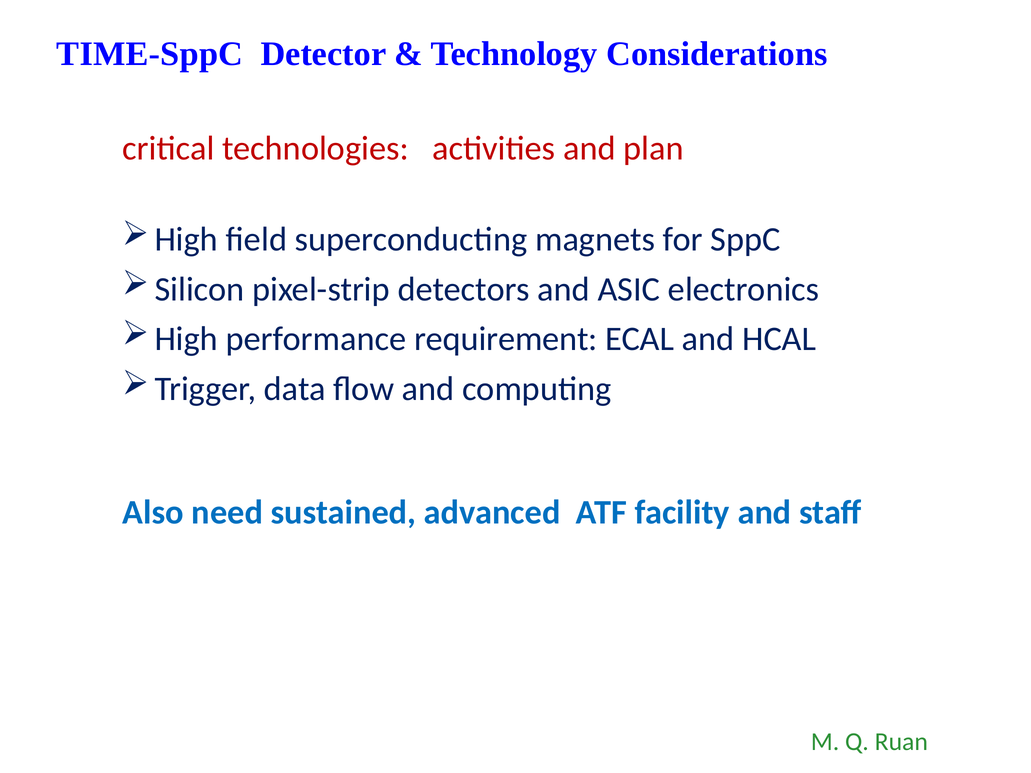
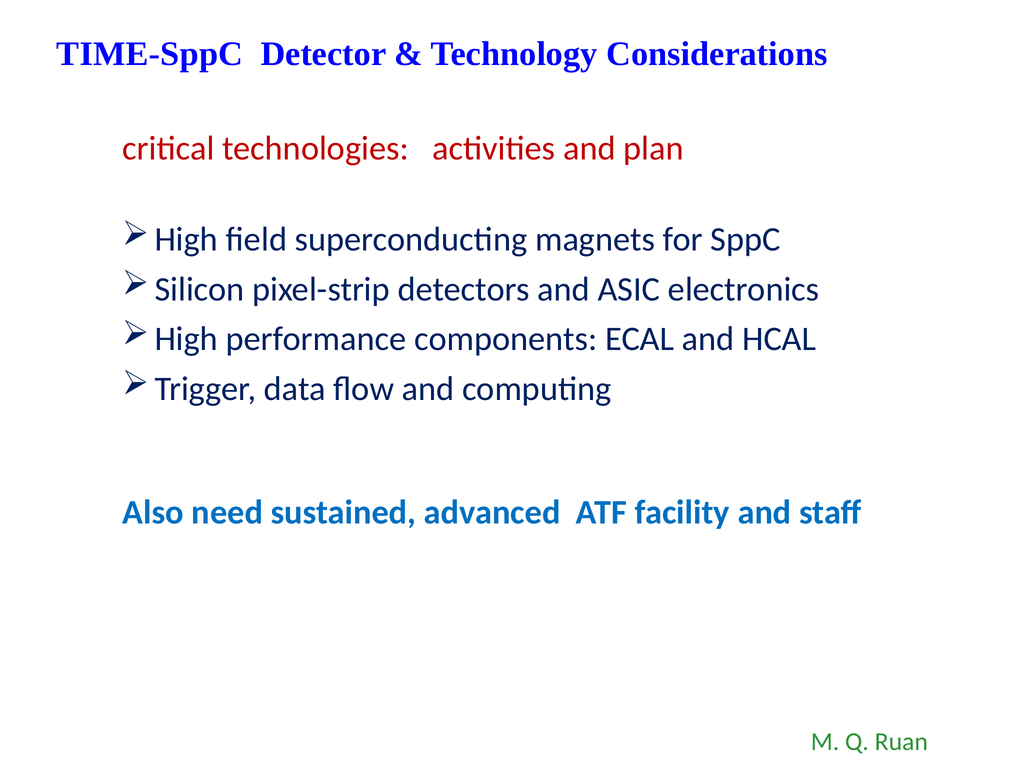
requirement: requirement -> components
